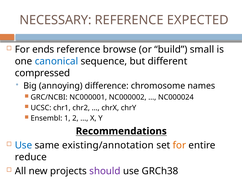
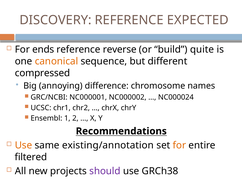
NECESSARY: NECESSARY -> DISCOVERY
browse: browse -> reverse
small: small -> quite
canonical colour: blue -> orange
Use at (24, 145) colour: blue -> orange
reduce: reduce -> filtered
